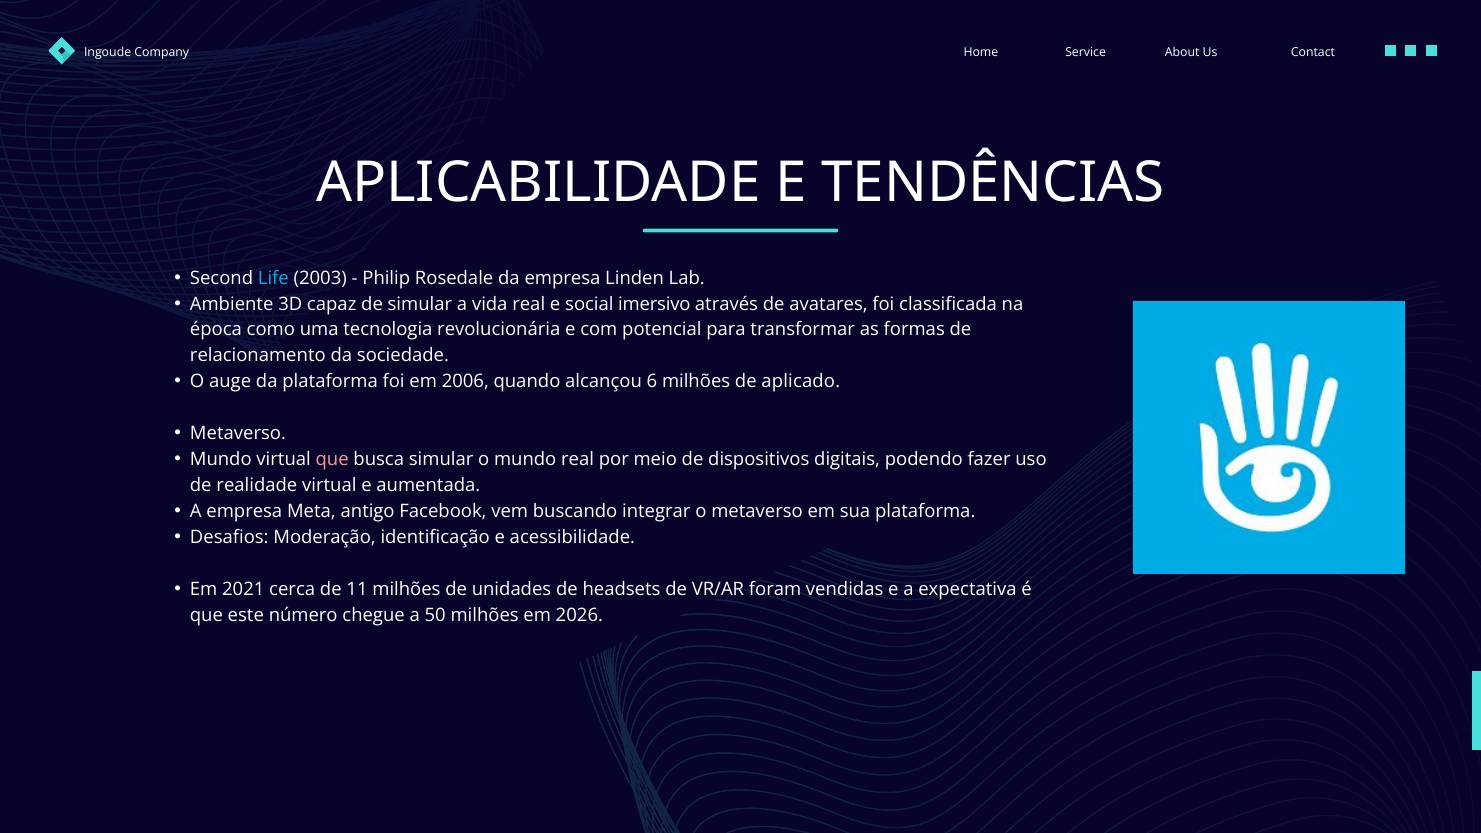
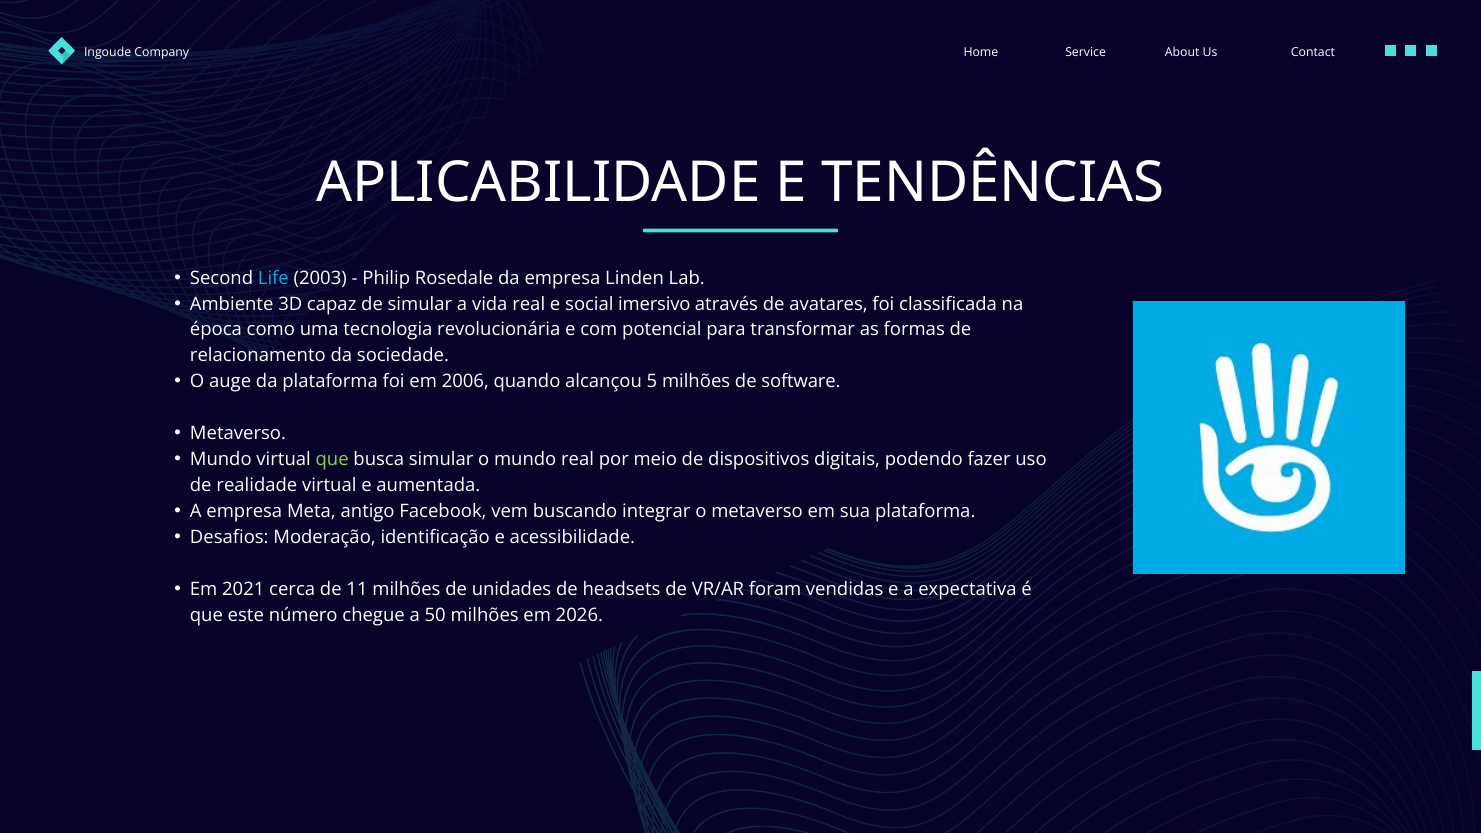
6: 6 -> 5
aplicado: aplicado -> software
que at (332, 459) colour: pink -> light green
